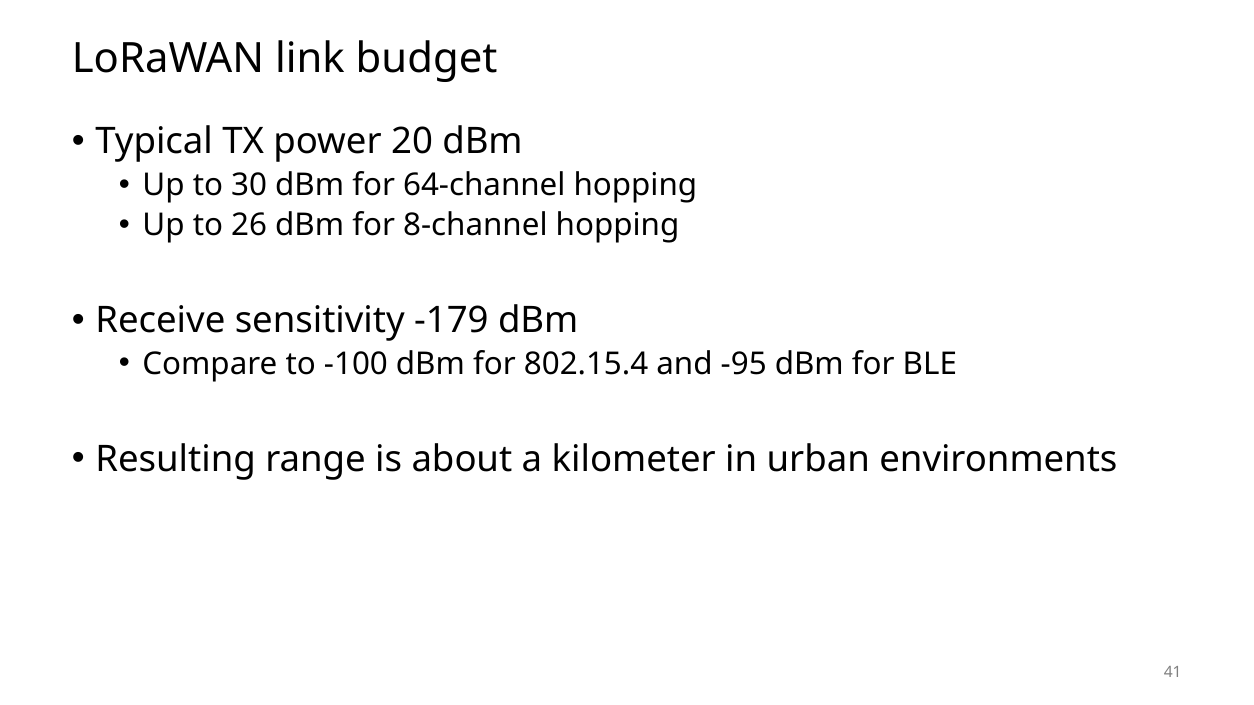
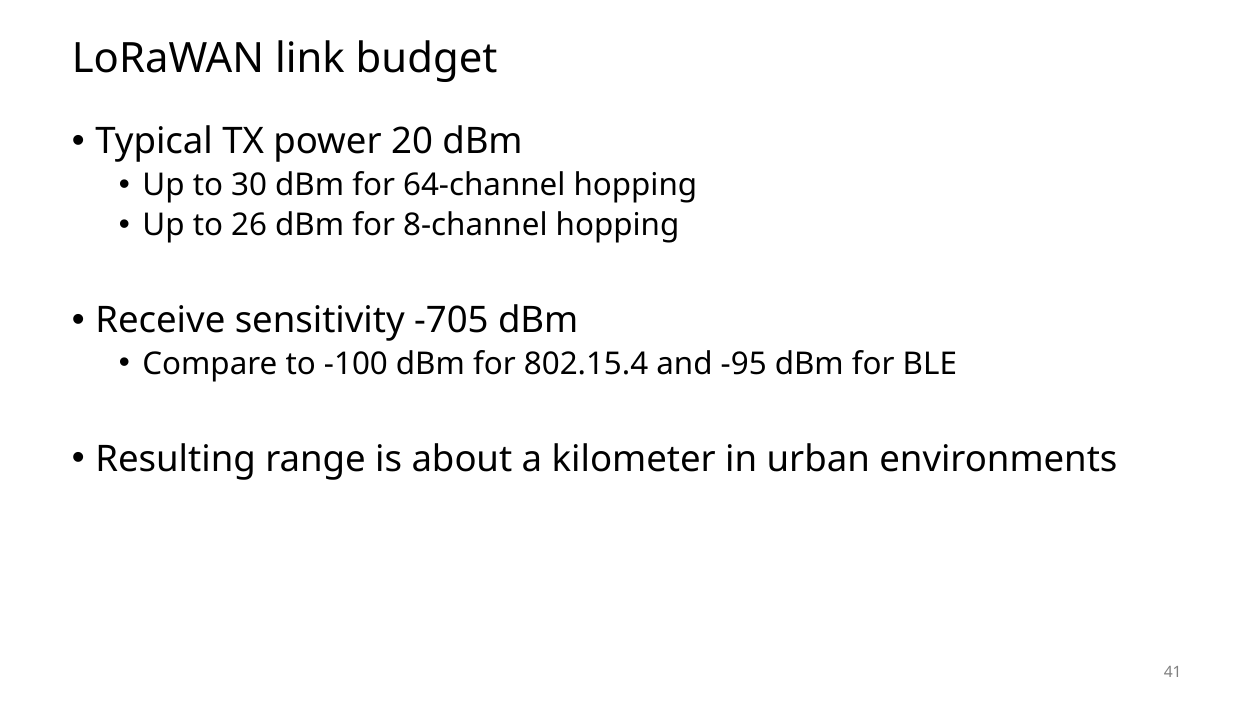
-179: -179 -> -705
